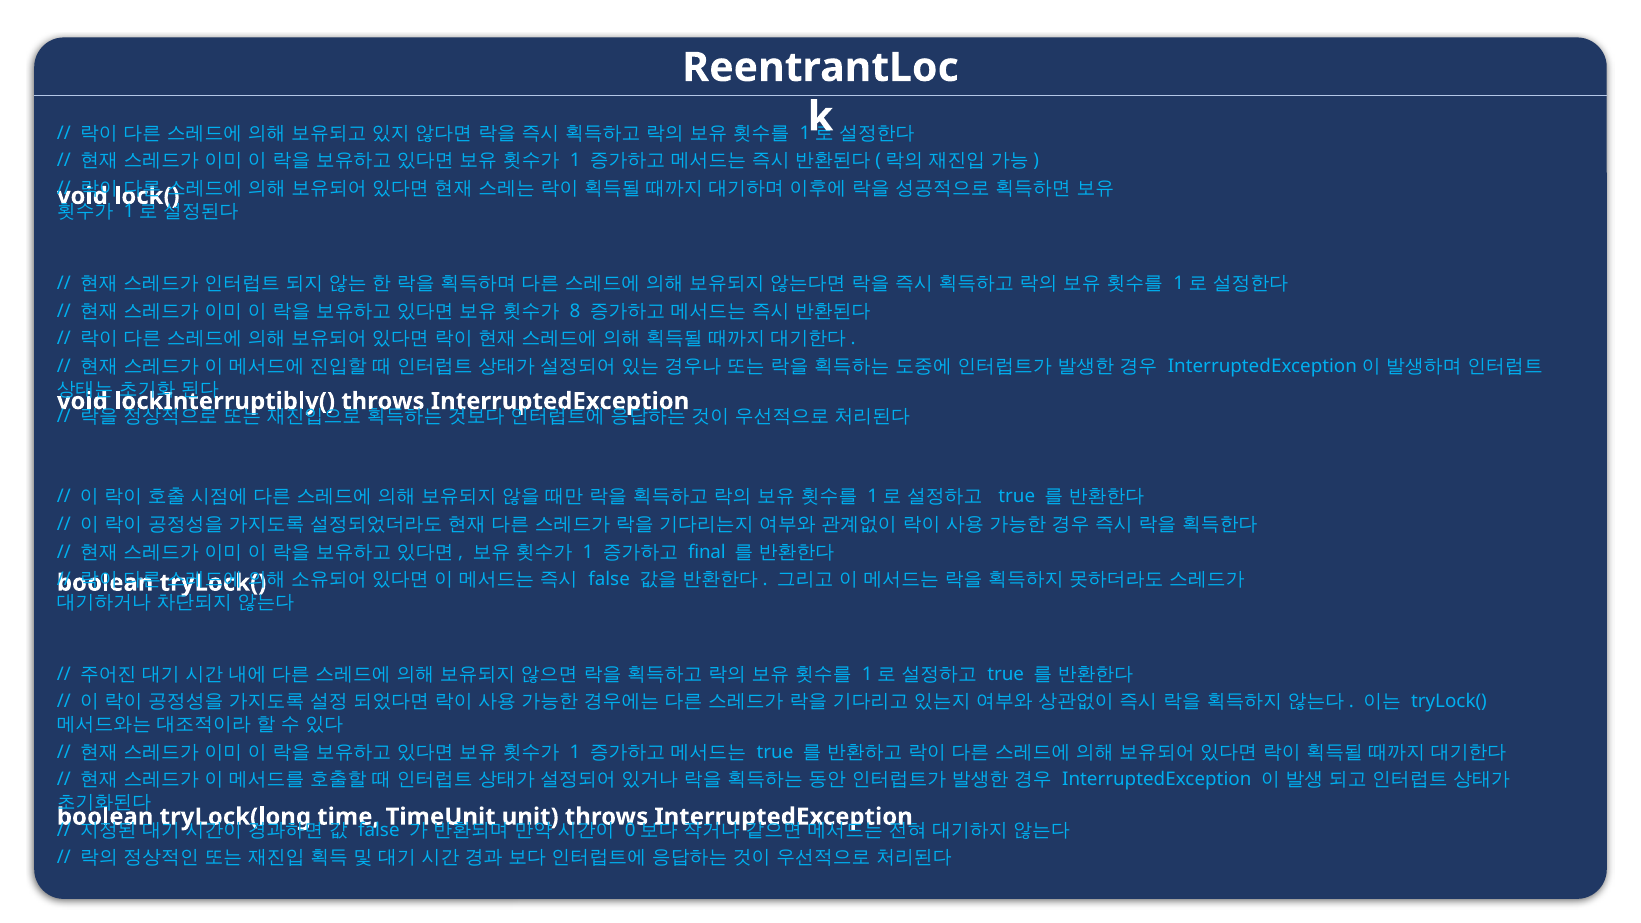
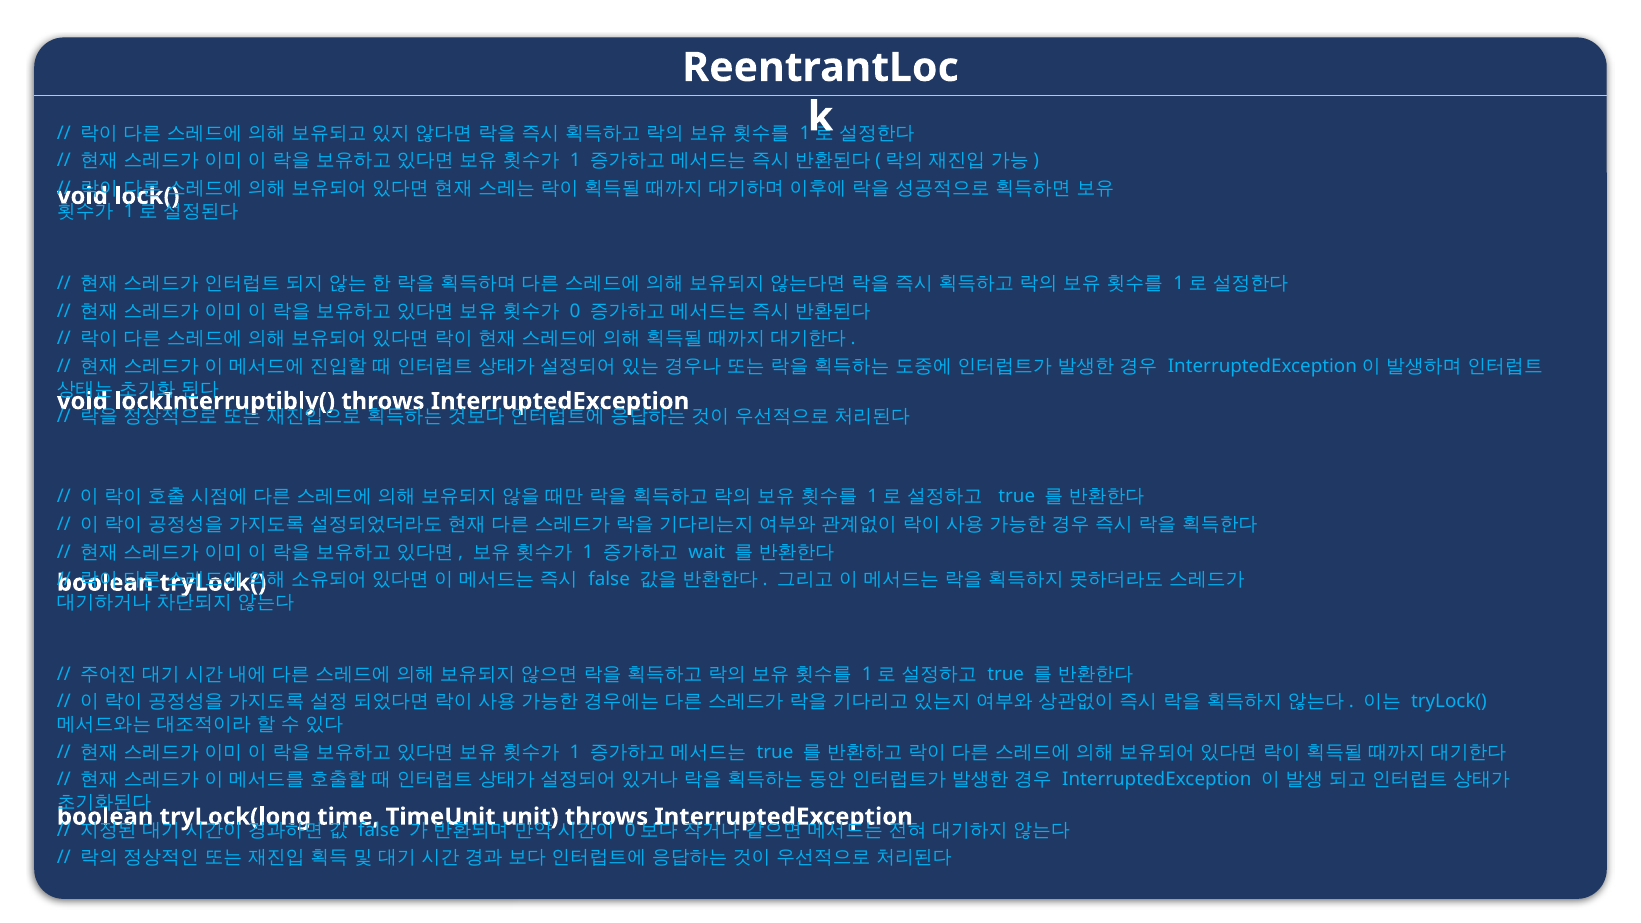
8: 8 -> 0
final: final -> wait
